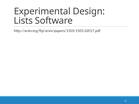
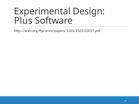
Lists: Lists -> Plus
